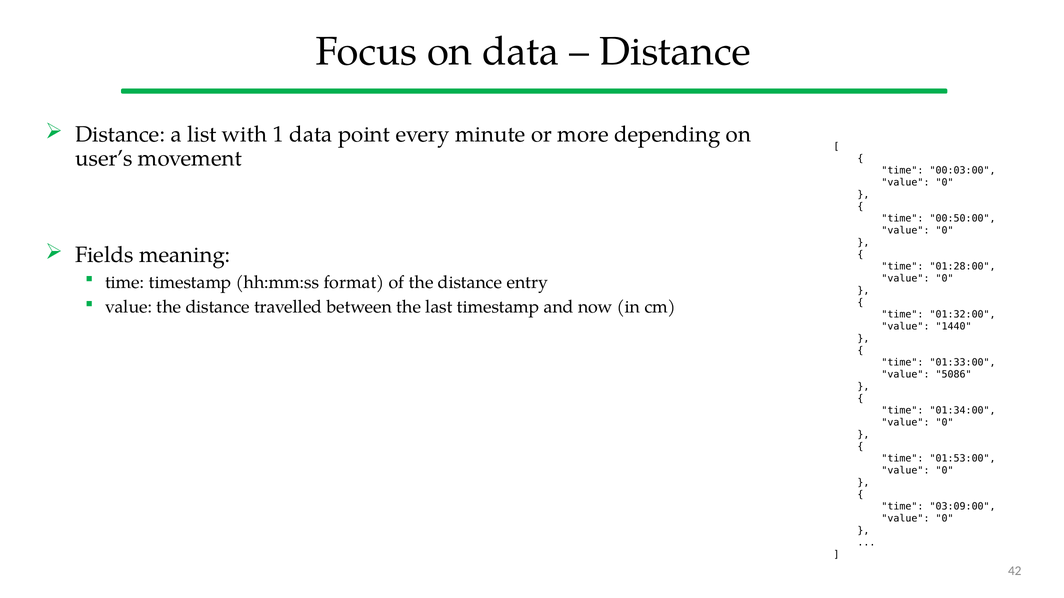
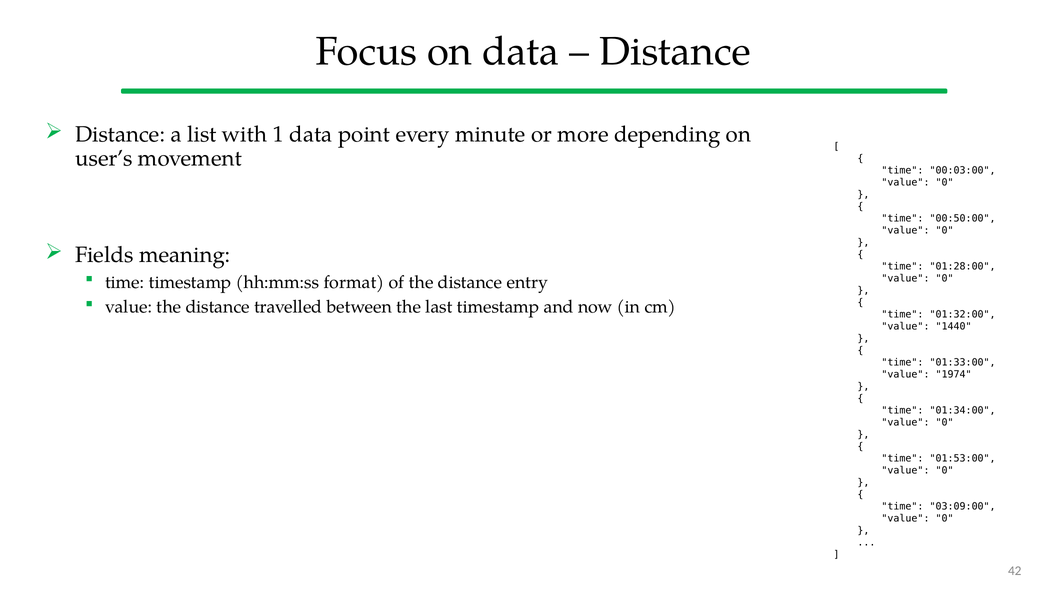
5086: 5086 -> 1974
